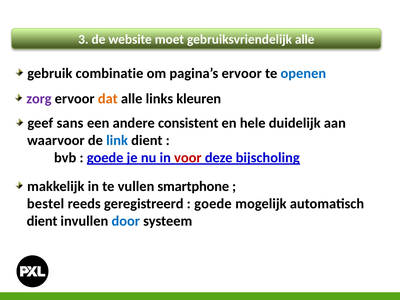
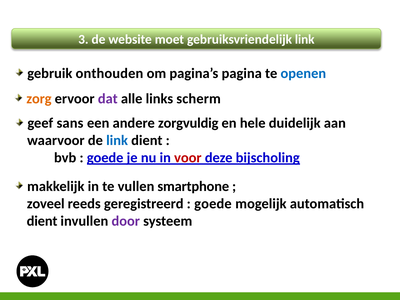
gebruiksvriendelijk alle: alle -> link
combinatie: combinatie -> onthouden
pagina’s ervoor: ervoor -> pagina
zorg colour: purple -> orange
dat colour: orange -> purple
kleuren: kleuren -> scherm
consistent: consistent -> zorgvuldig
bestel: bestel -> zoveel
door colour: blue -> purple
